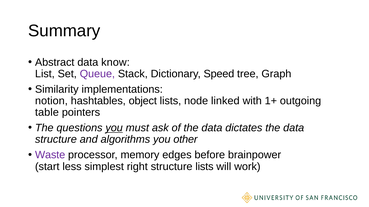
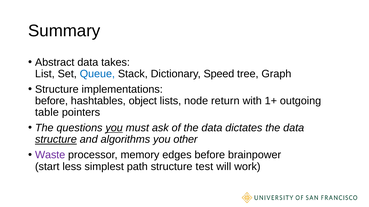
know: know -> takes
Queue colour: purple -> blue
Similarity at (57, 89): Similarity -> Structure
notion at (51, 101): notion -> before
linked: linked -> return
structure at (56, 140) underline: none -> present
right: right -> path
structure lists: lists -> test
